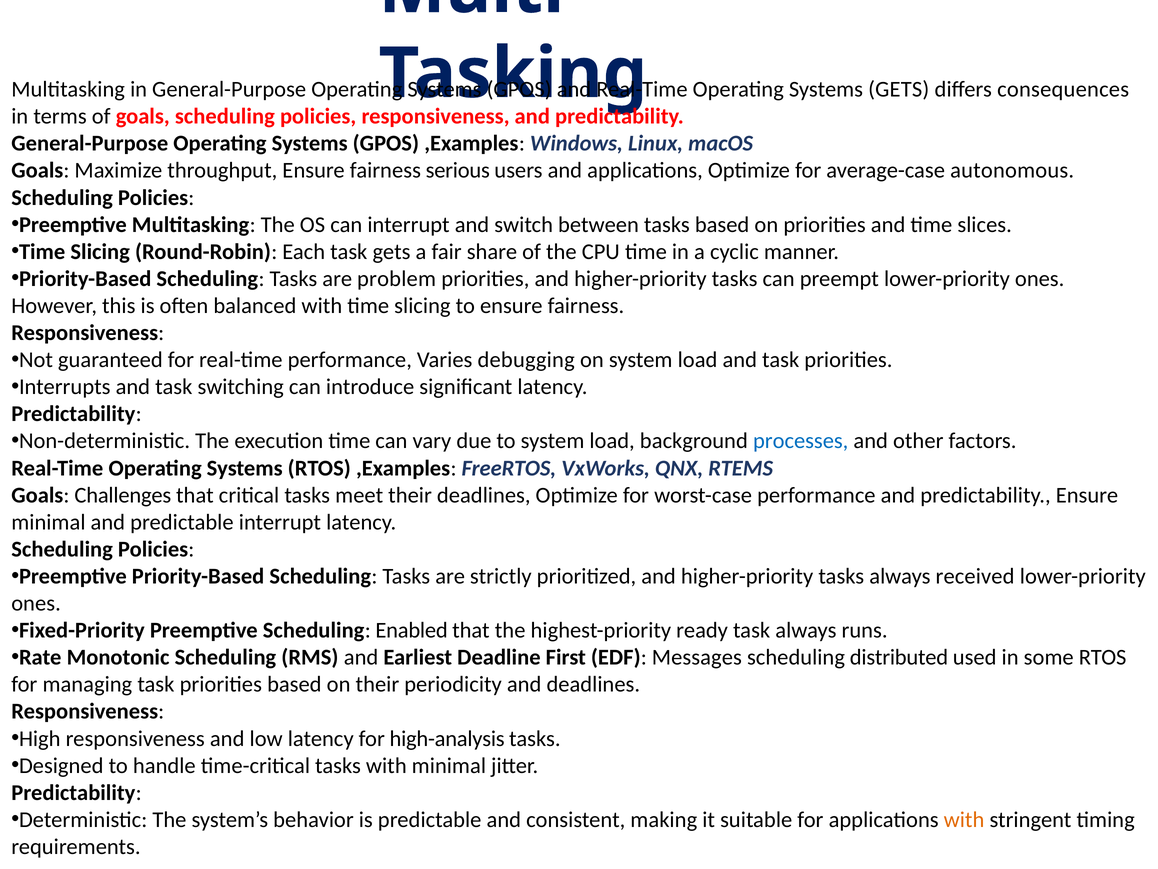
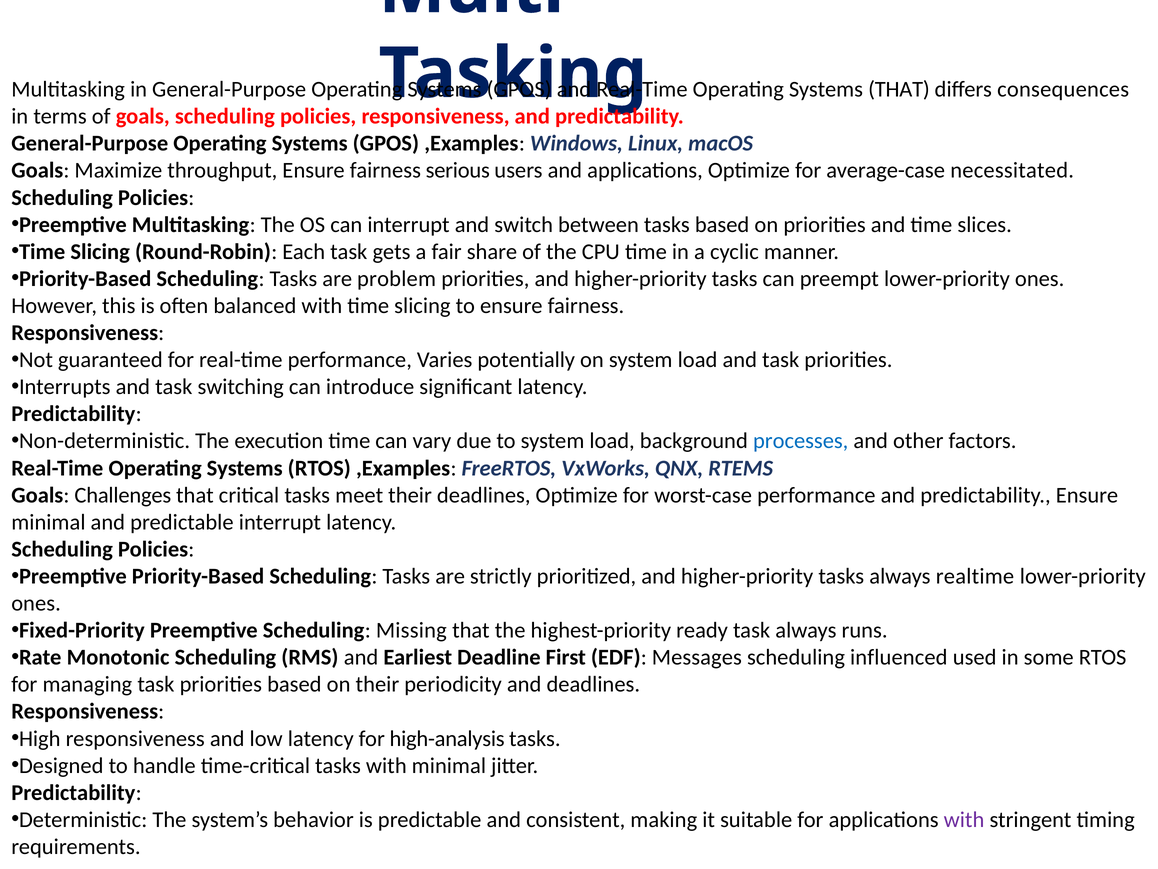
Systems GETS: GETS -> THAT
autonomous: autonomous -> necessitated
debugging: debugging -> potentially
received: received -> realtime
Enabled: Enabled -> Missing
distributed: distributed -> influenced
with at (964, 819) colour: orange -> purple
